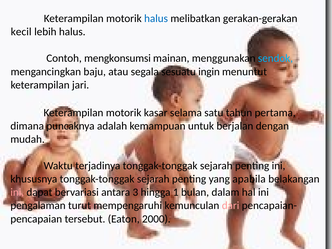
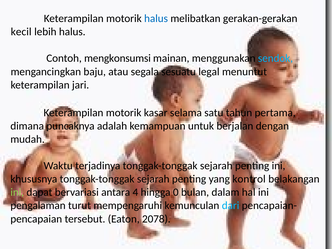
ingin: ingin -> legal
apabila: apabila -> kontrol
ini at (17, 192) colour: pink -> light green
3: 3 -> 4
1: 1 -> 0
dari colour: pink -> light blue
2000: 2000 -> 2078
